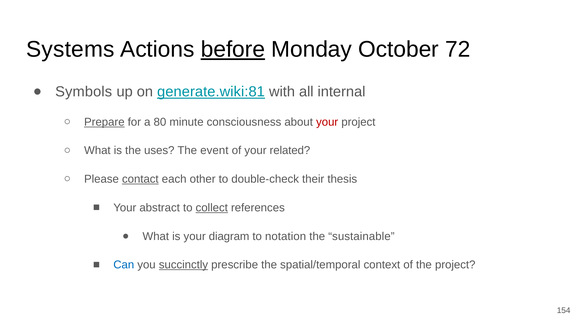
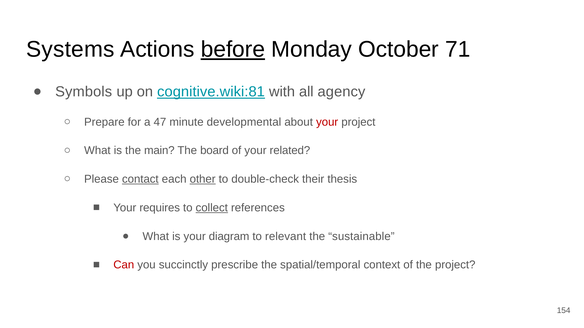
72: 72 -> 71
generate.wiki:81: generate.wiki:81 -> cognitive.wiki:81
internal: internal -> agency
Prepare underline: present -> none
80: 80 -> 47
consciousness: consciousness -> developmental
uses: uses -> main
event: event -> board
other underline: none -> present
abstract: abstract -> requires
notation: notation -> relevant
Can colour: blue -> red
succinctly underline: present -> none
